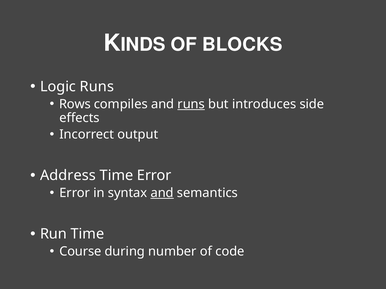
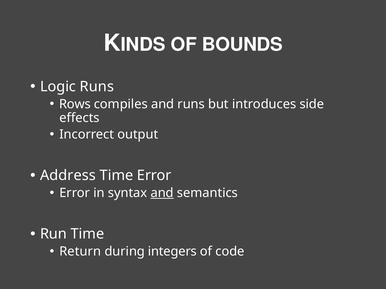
BLOCKS: BLOCKS -> BOUNDS
runs at (191, 104) underline: present -> none
Course: Course -> Return
number: number -> integers
